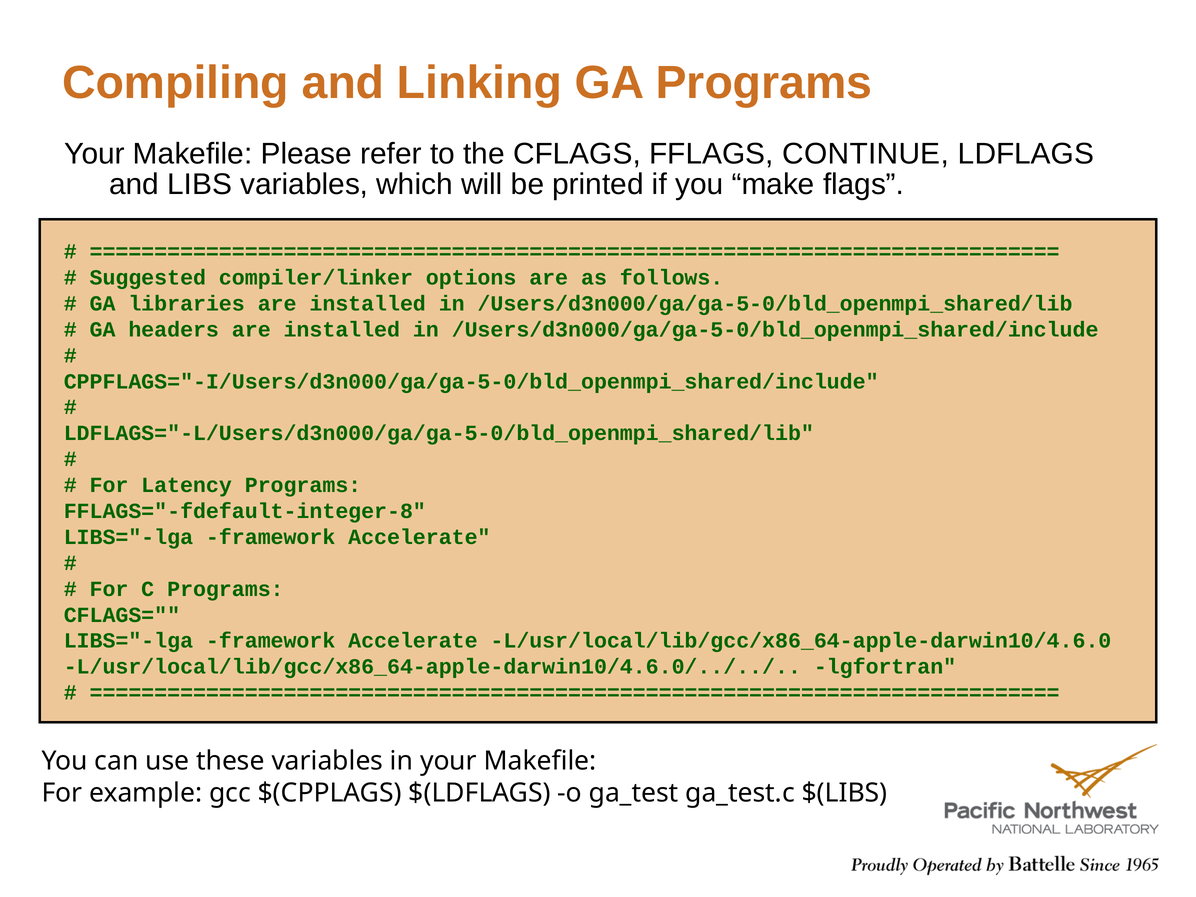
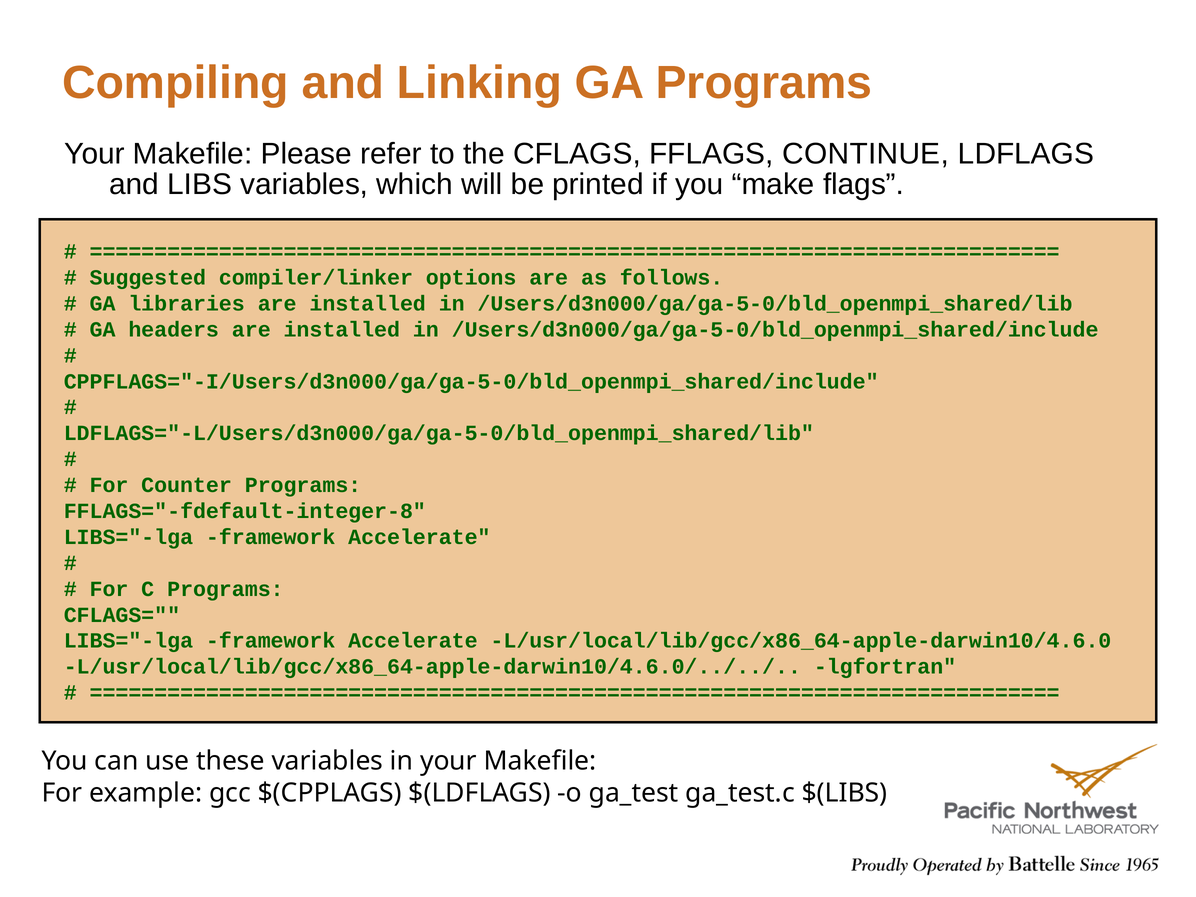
Latency: Latency -> Counter
